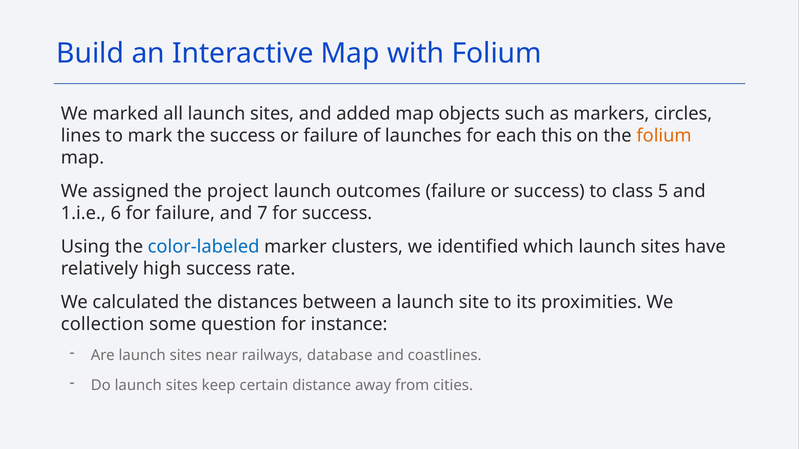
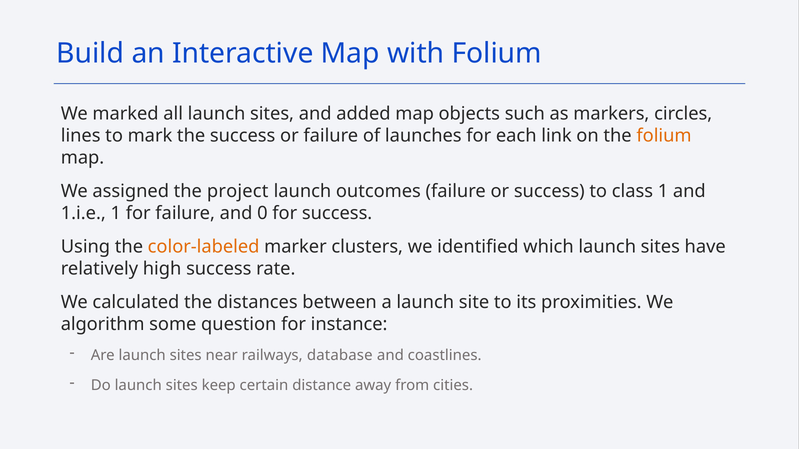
this: this -> link
class 5: 5 -> 1
1.i.e 6: 6 -> 1
7: 7 -> 0
color-labeled colour: blue -> orange
collection: collection -> algorithm
